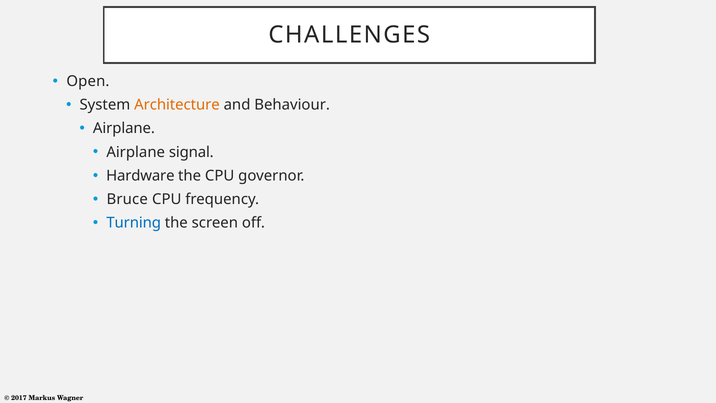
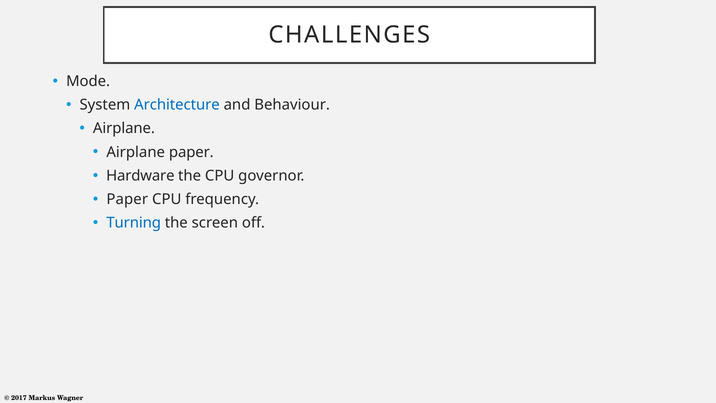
Open: Open -> Mode
Architecture colour: orange -> blue
Airplane signal: signal -> paper
Bruce at (127, 199): Bruce -> Paper
